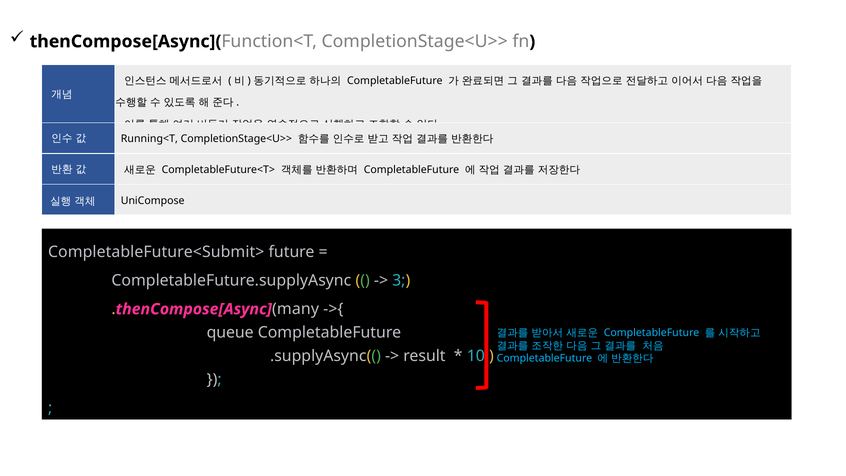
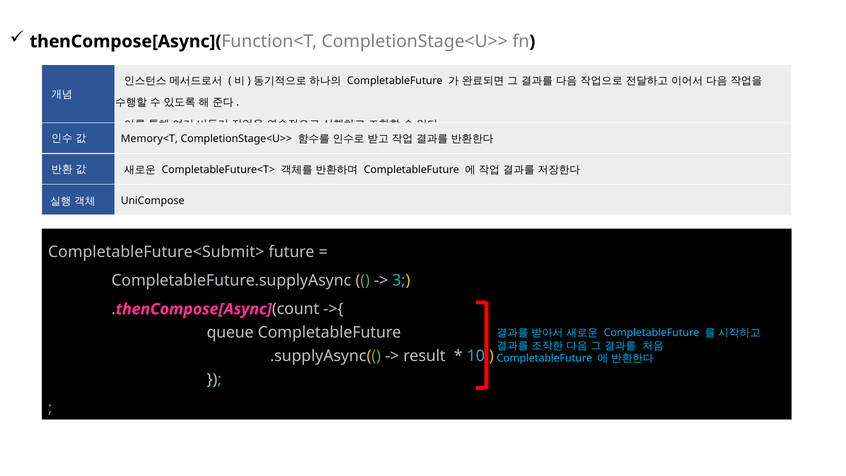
Running<T: Running<T -> Memory<T
many: many -> count
